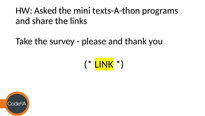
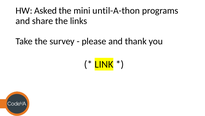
texts-A-thon: texts-A-thon -> until-A-thon
